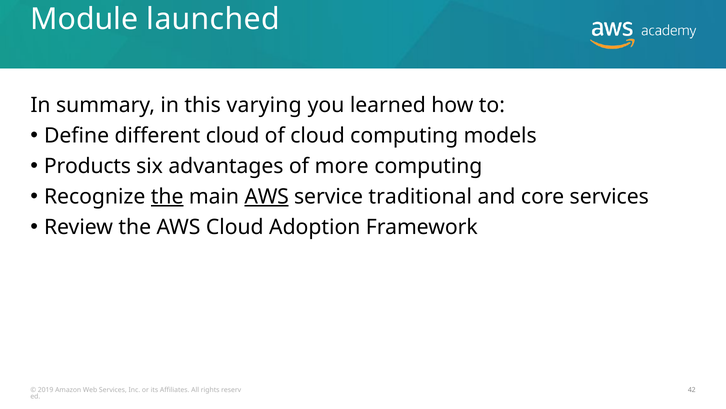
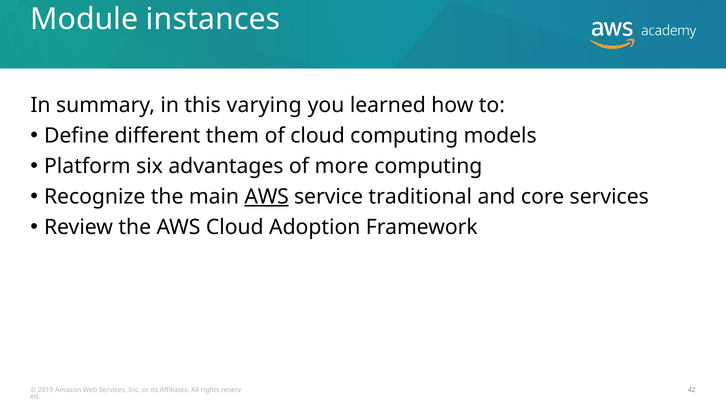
launched: launched -> instances
different cloud: cloud -> them
Products: Products -> Platform
the at (167, 196) underline: present -> none
